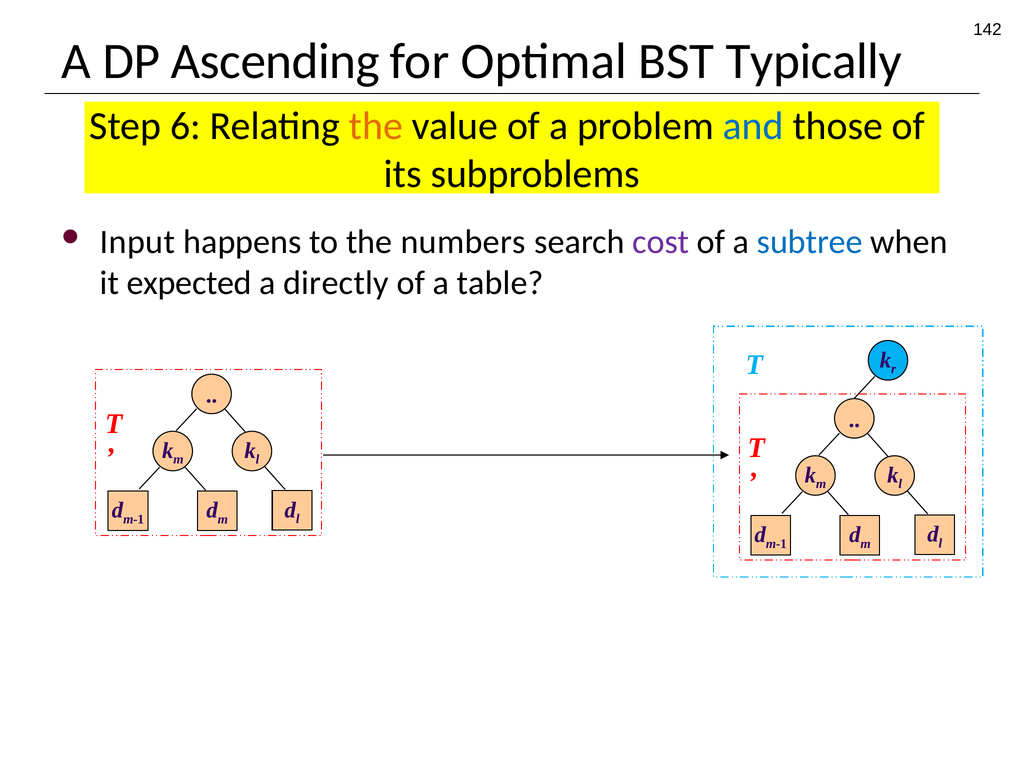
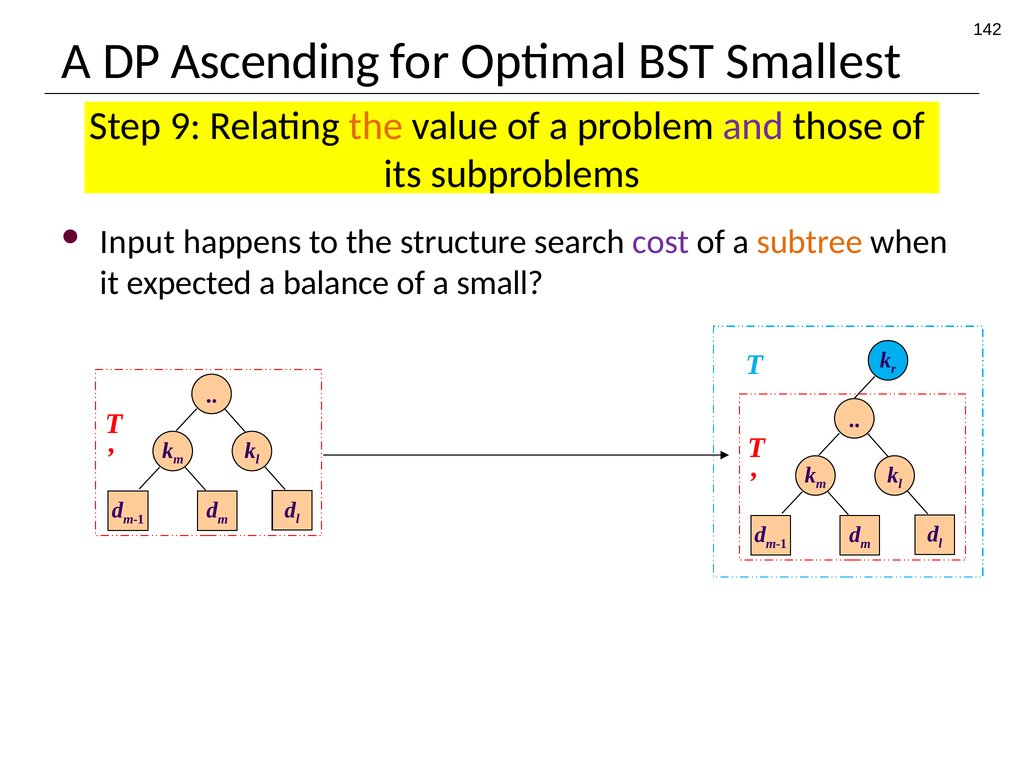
Typically: Typically -> Smallest
6: 6 -> 9
and colour: blue -> purple
numbers: numbers -> structure
subtree colour: blue -> orange
directly: directly -> balance
table: table -> small
